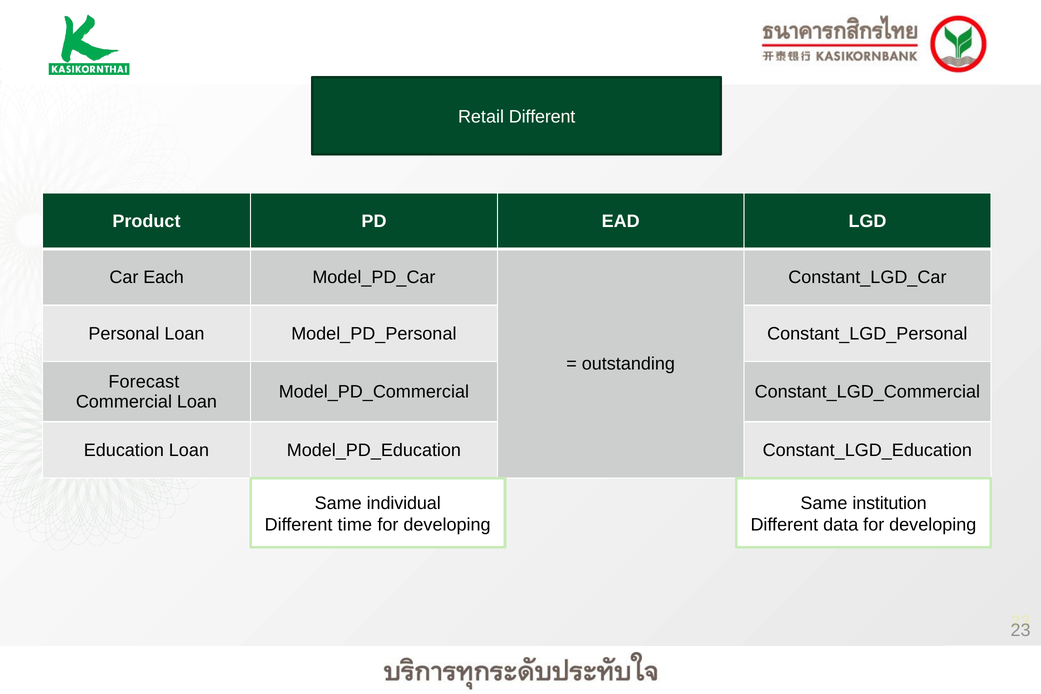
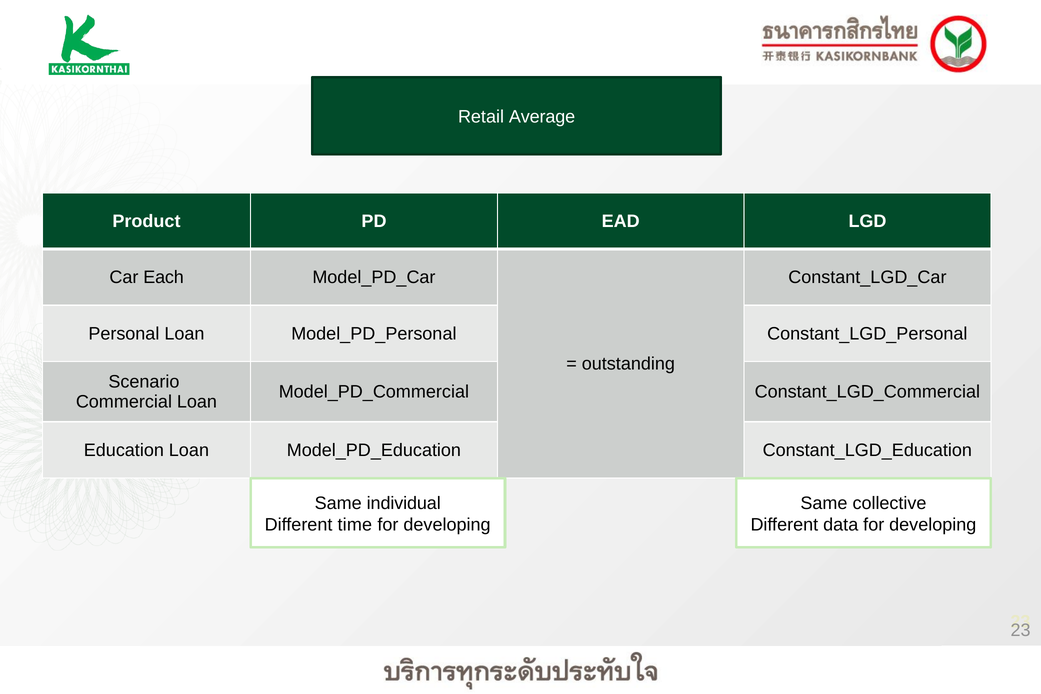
Retail Different: Different -> Average
Forecast: Forecast -> Scenario
institution: institution -> collective
